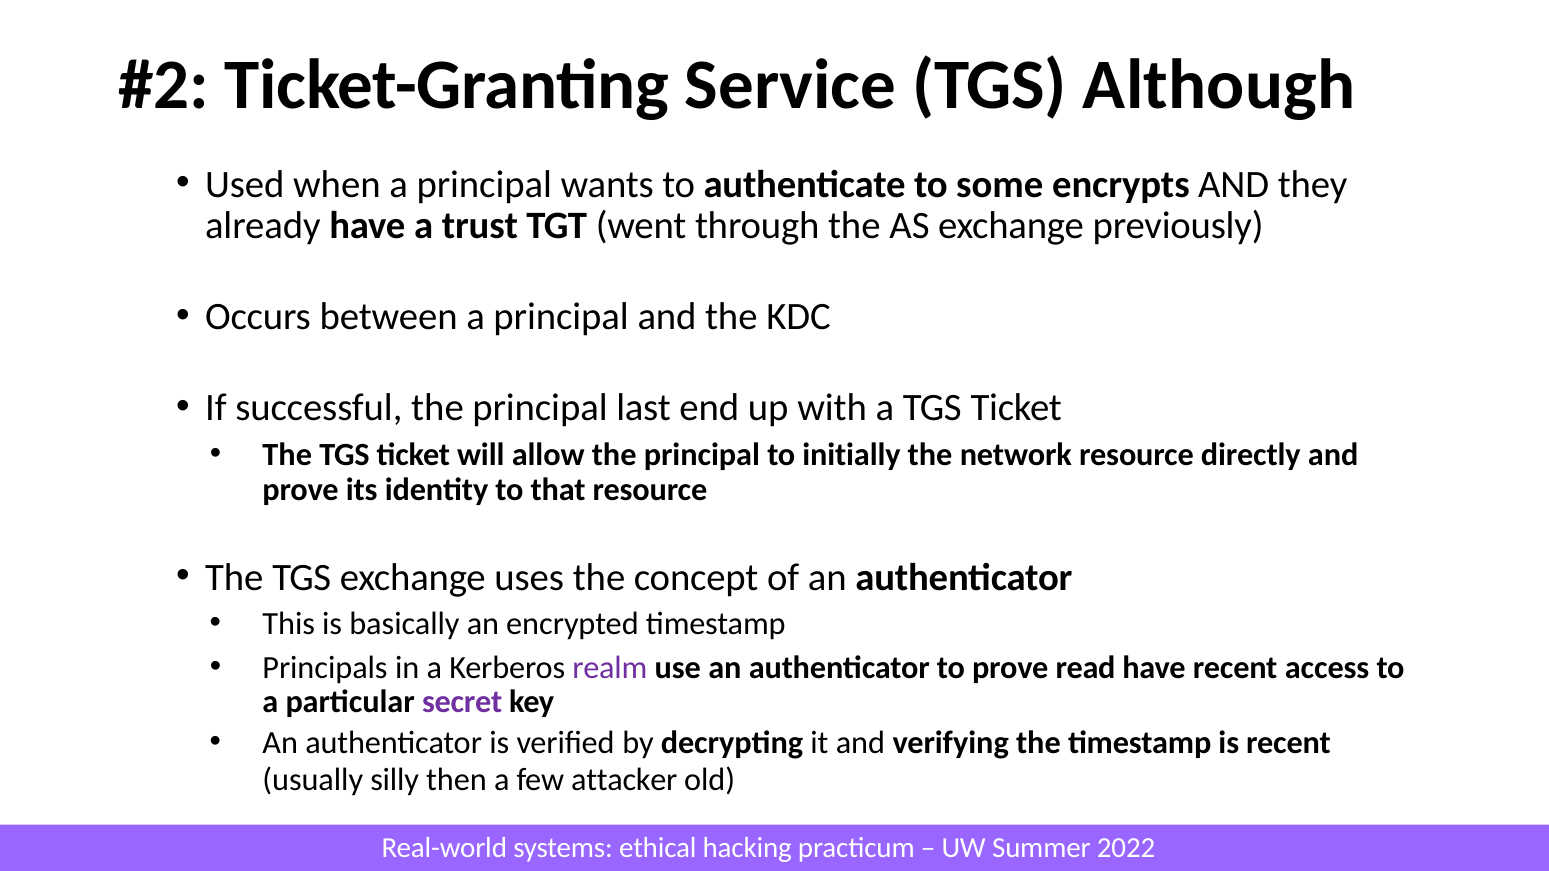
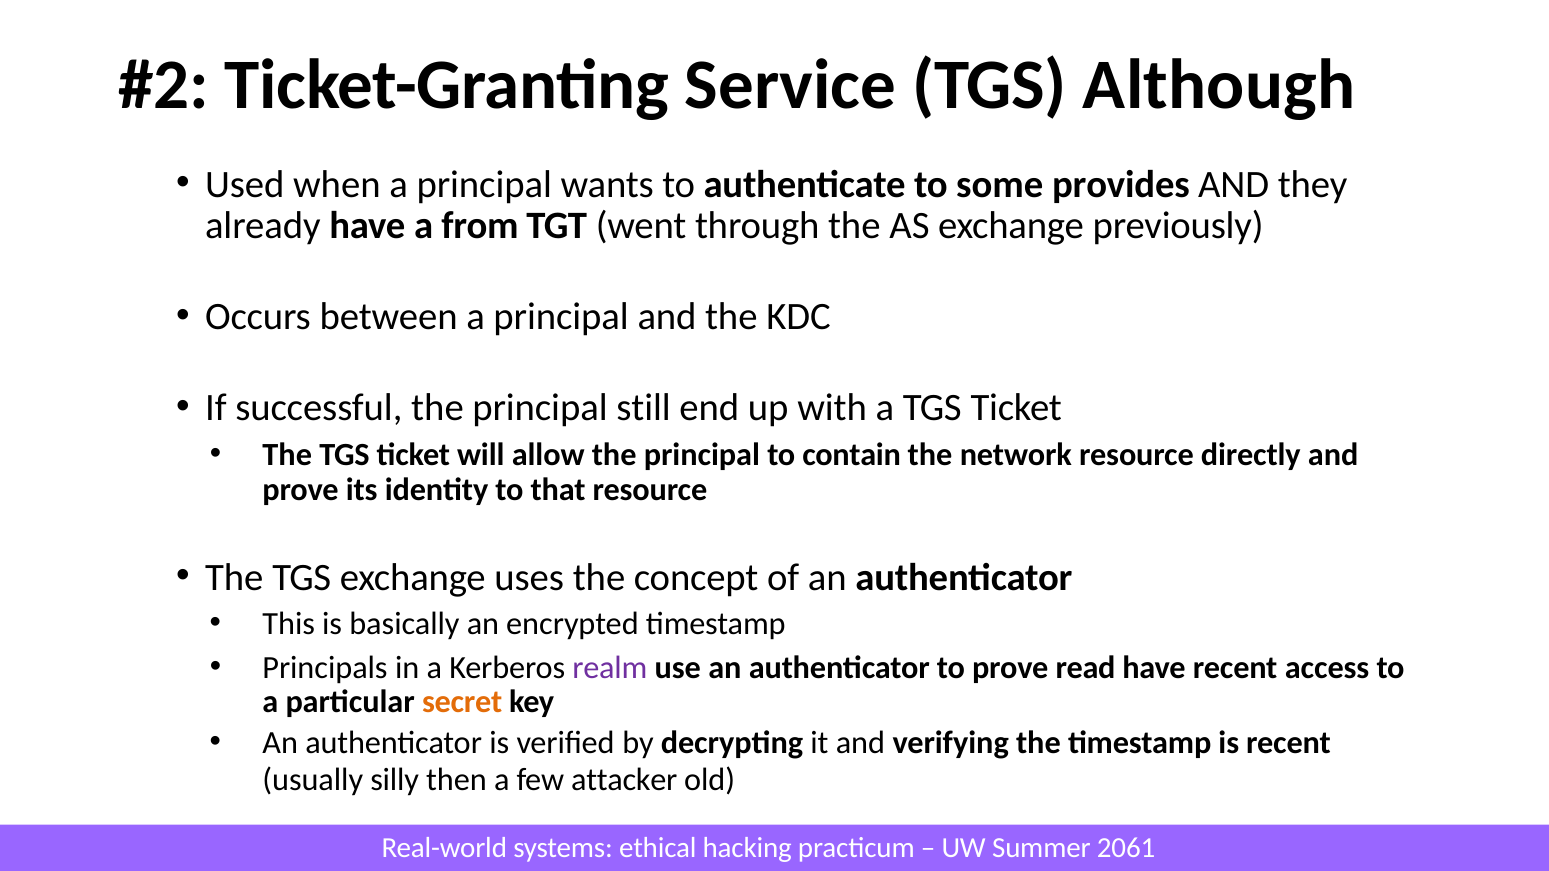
encrypts: encrypts -> provides
trust: trust -> from
last: last -> still
initially: initially -> contain
secret colour: purple -> orange
2022: 2022 -> 2061
